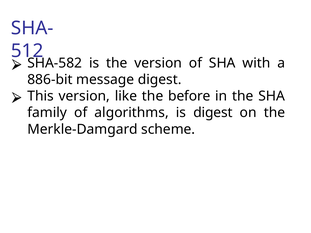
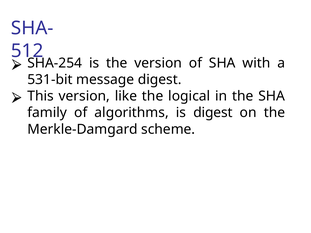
SHA-582: SHA-582 -> SHA-254
886-bit: 886-bit -> 531-bit
before: before -> logical
